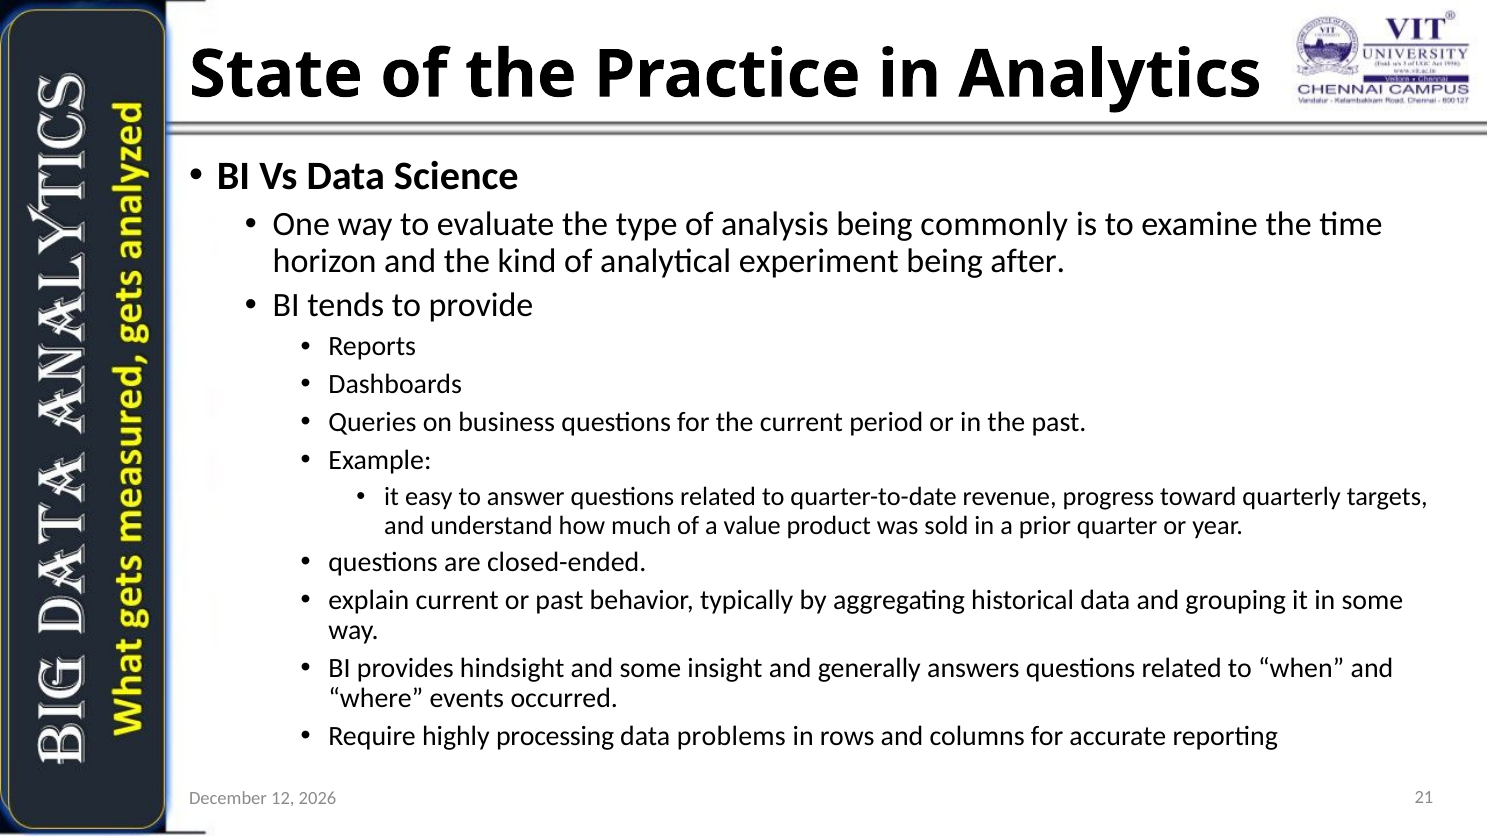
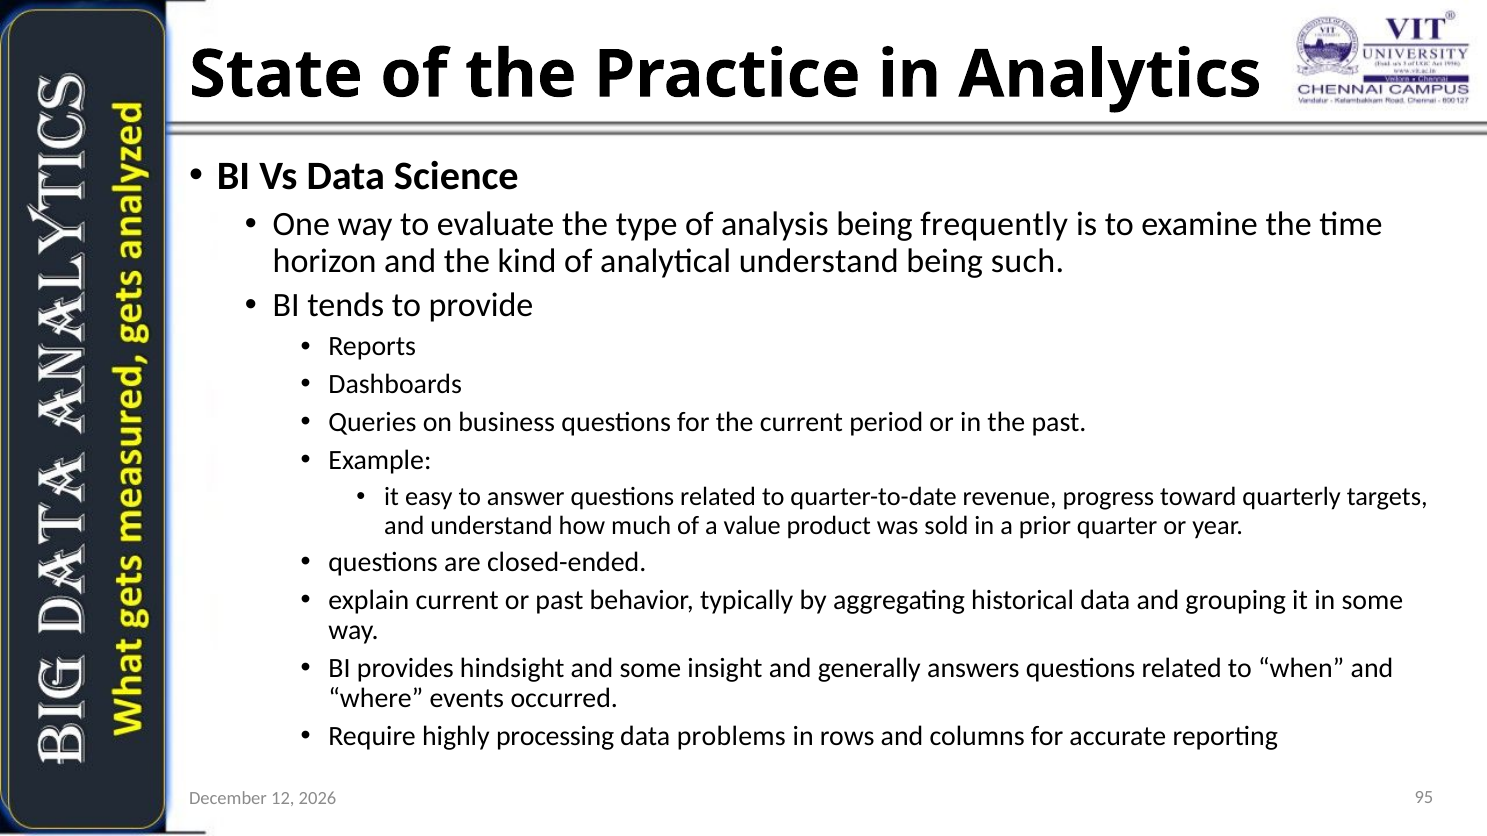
commonly: commonly -> frequently
analytical experiment: experiment -> understand
after: after -> such
21: 21 -> 95
